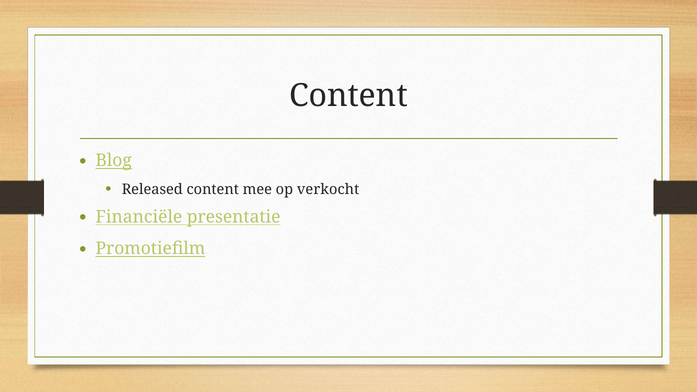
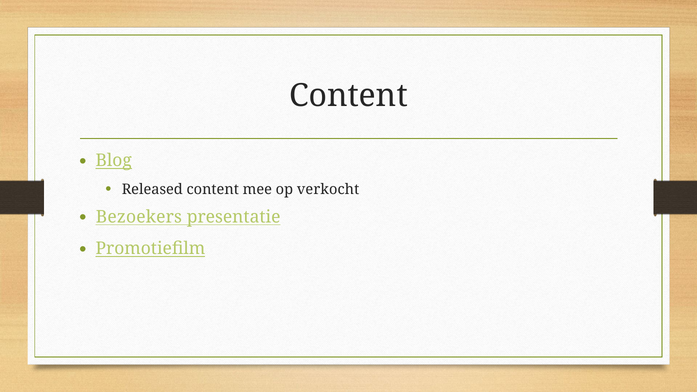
Financiële: Financiële -> Bezoekers
